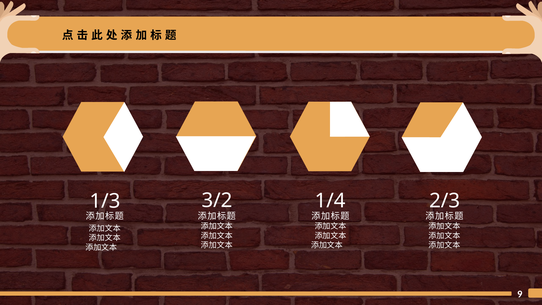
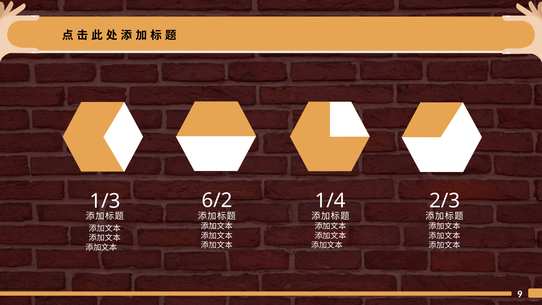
3/2: 3/2 -> 6/2
